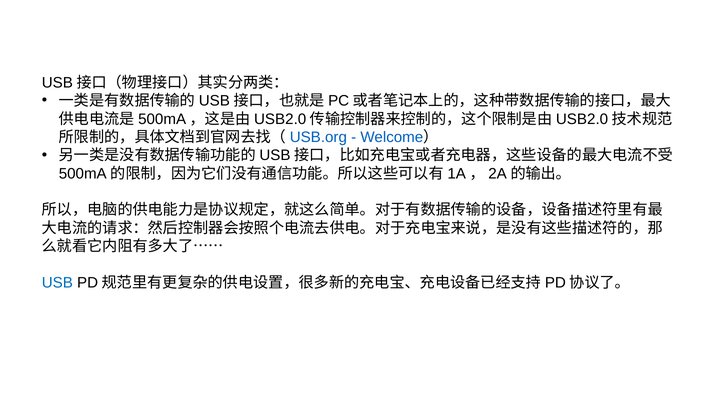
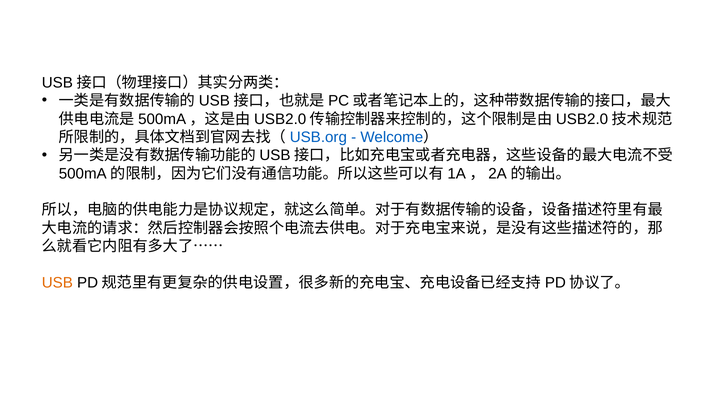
USB colour: blue -> orange
